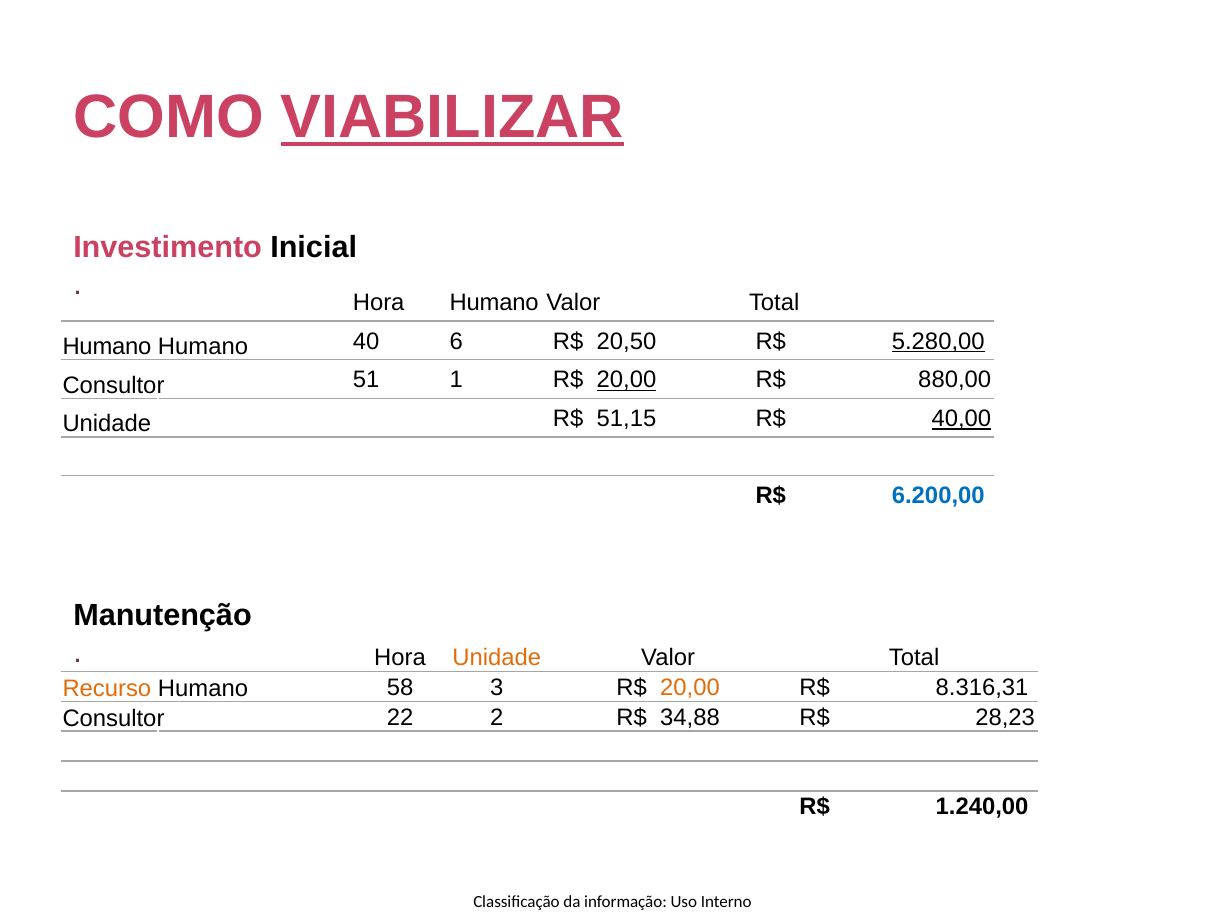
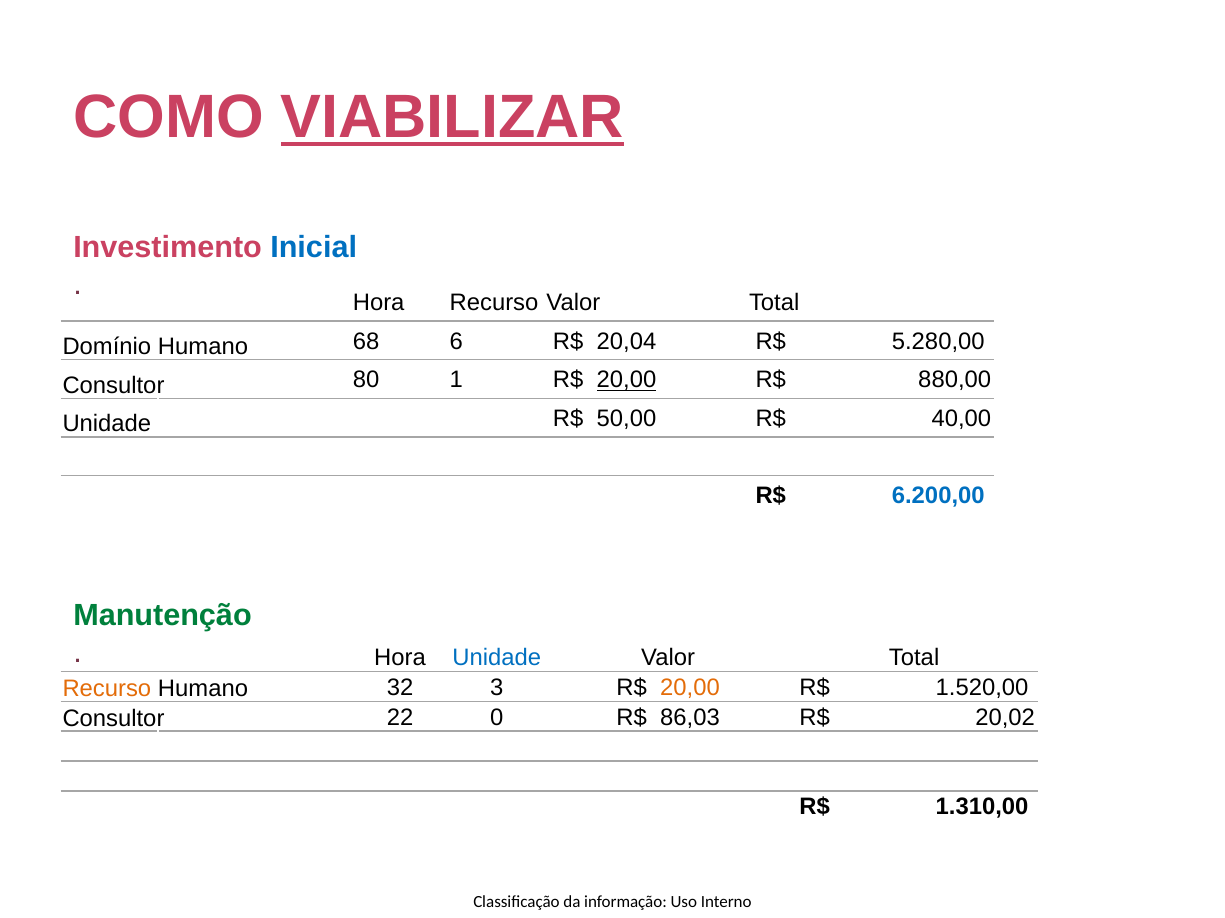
Inicial colour: black -> blue
Hora Humano: Humano -> Recurso
Humano at (107, 347): Humano -> Domínio
40: 40 -> 68
20,50: 20,50 -> 20,04
5.280,00 underline: present -> none
51: 51 -> 80
51,15: 51,15 -> 50,00
40,00 underline: present -> none
Manutenção colour: black -> green
Unidade at (497, 658) colour: orange -> blue
58: 58 -> 32
8.316,31: 8.316,31 -> 1.520,00
2: 2 -> 0
34,88: 34,88 -> 86,03
28,23: 28,23 -> 20,02
1.240,00: 1.240,00 -> 1.310,00
